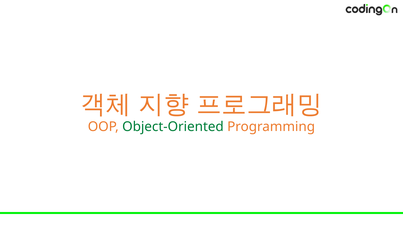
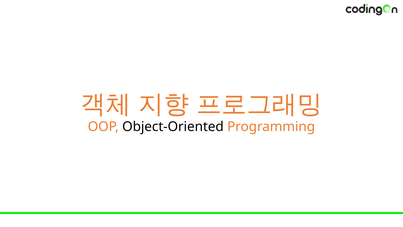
Object-Oriented colour: green -> black
